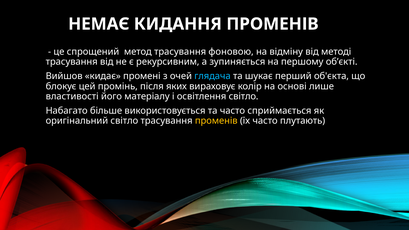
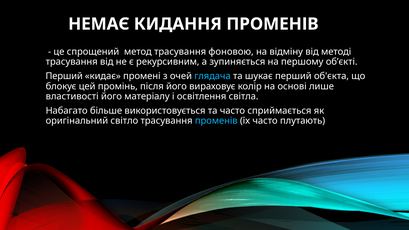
Вийшов at (64, 76): Вийшов -> Перший
після яких: яких -> його
освітлення світло: світло -> світла
променів at (216, 121) colour: yellow -> light blue
